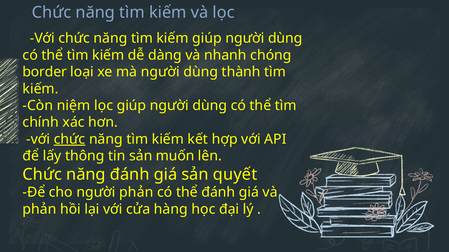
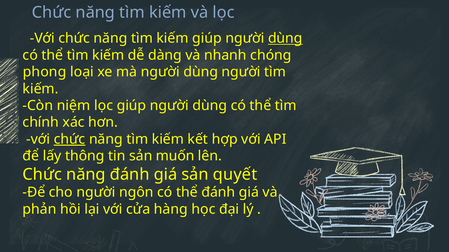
dùng at (285, 38) underline: none -> present
border: border -> phong
dùng thành: thành -> người
người phản: phản -> ngôn
